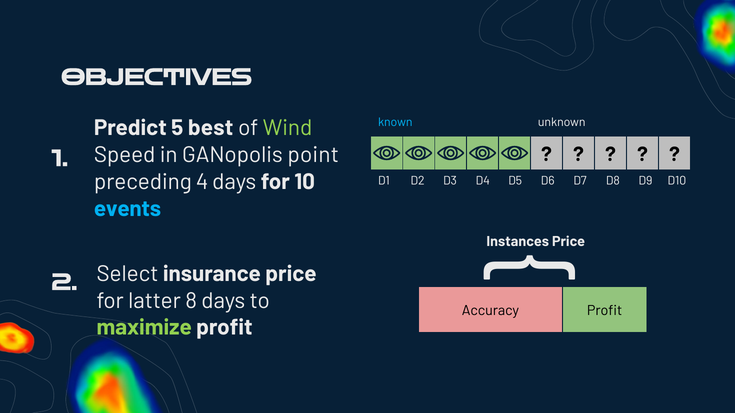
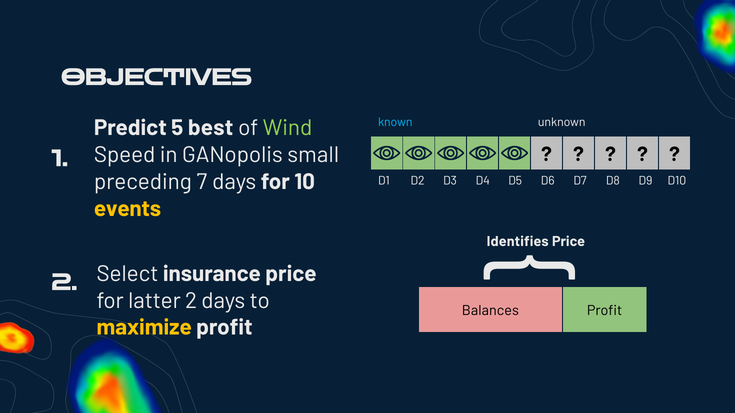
point: point -> small
4: 4 -> 7
events colour: light blue -> yellow
Instances: Instances -> Identifies
latter 8: 8 -> 2
Accuracy: Accuracy -> Balances
maximize colour: light green -> yellow
